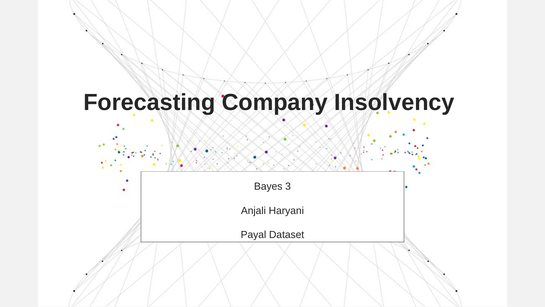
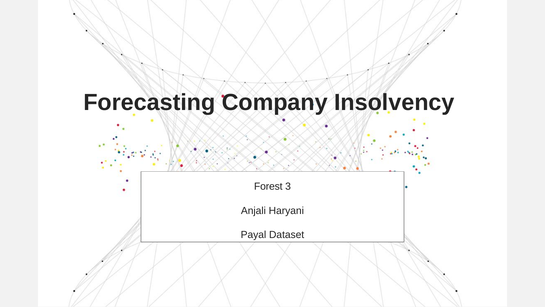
Bayes: Bayes -> Forest
